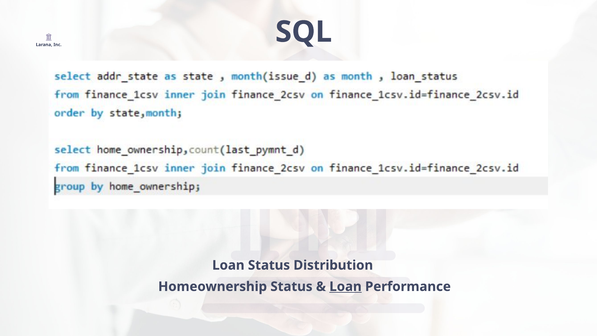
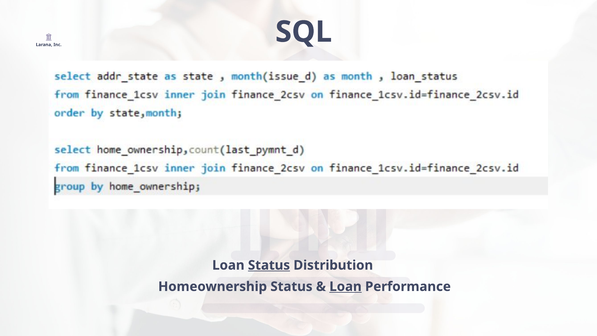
Status at (269, 265) underline: none -> present
